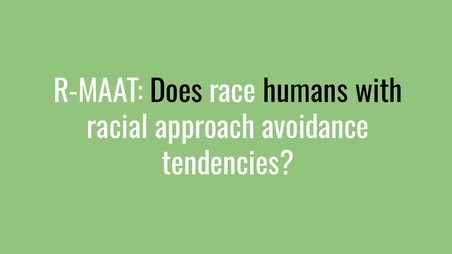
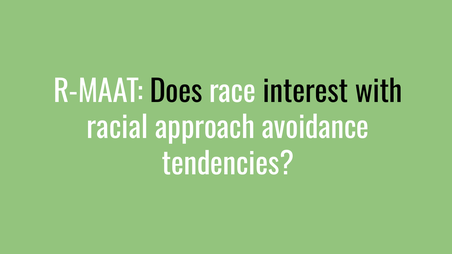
humans: humans -> interest
